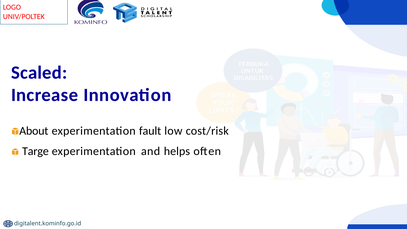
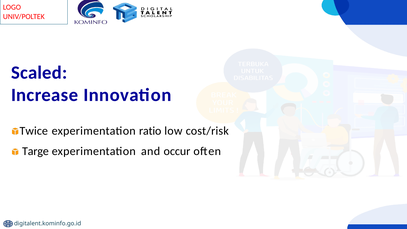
About: About -> Twice
fault: fault -> ratio
helps: helps -> occur
